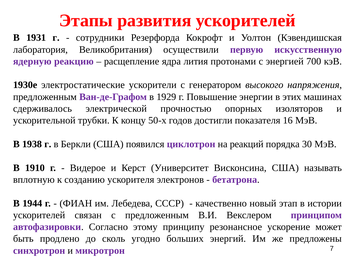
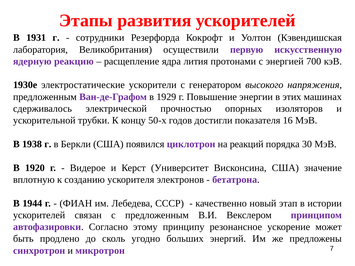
1910: 1910 -> 1920
называть: называть -> значение
